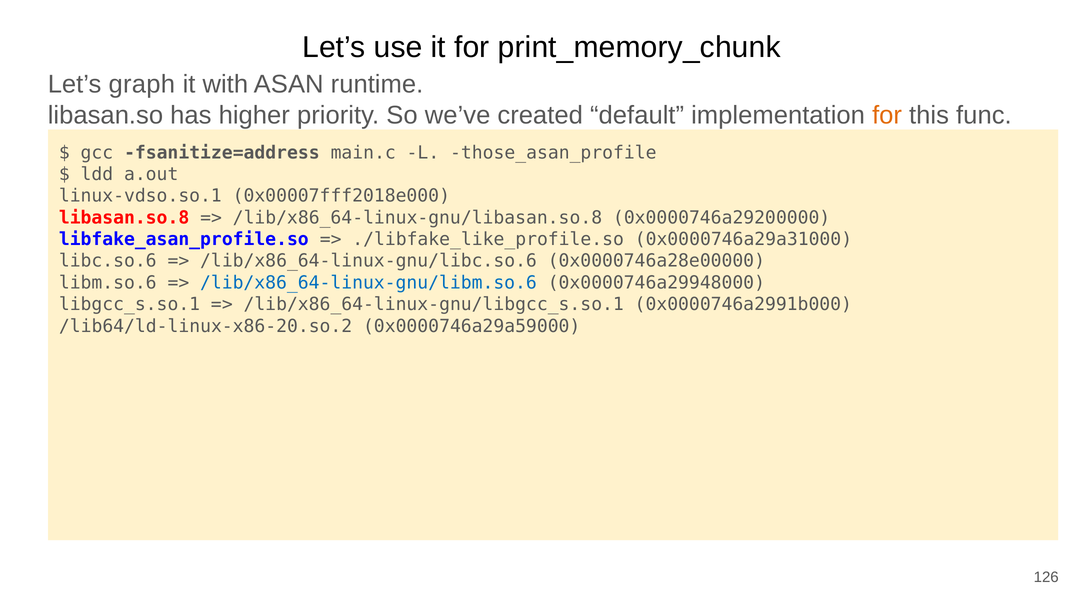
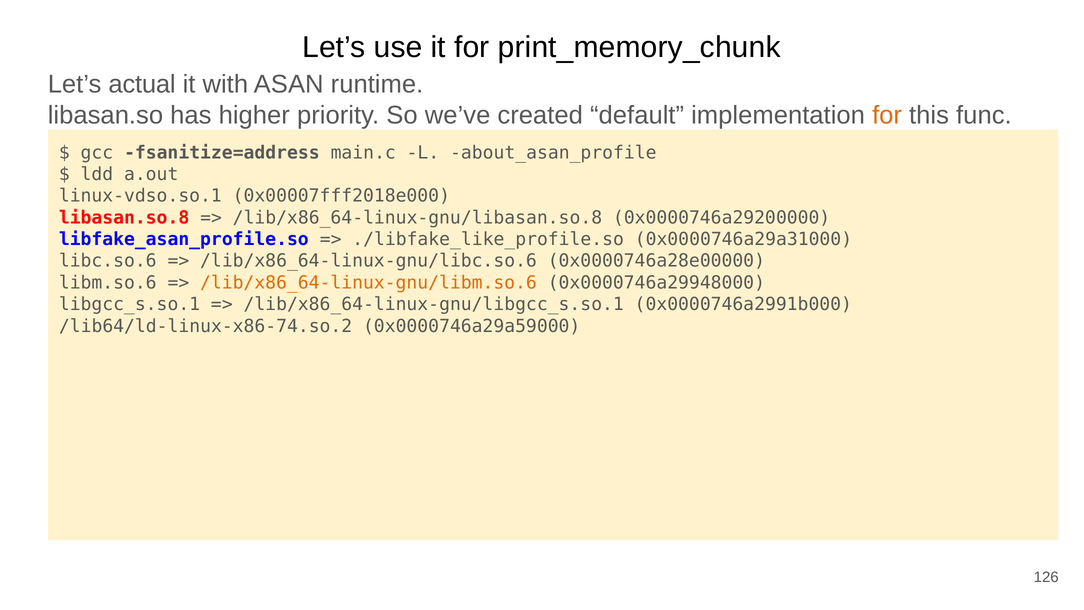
graph: graph -> actual
those_asan_profile: those_asan_profile -> about_asan_profile
/lib/x86_64-linux-gnu/libm.so.6 colour: blue -> orange
/lib64/ld-linux-x86-20.so.2: /lib64/ld-linux-x86-20.so.2 -> /lib64/ld-linux-x86-74.so.2
